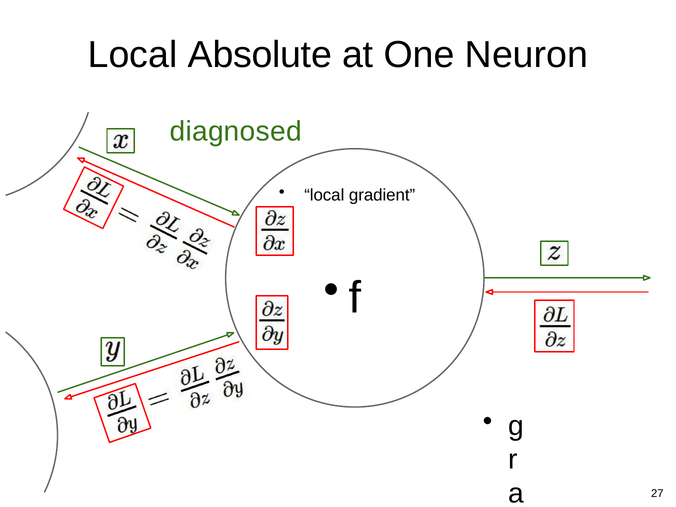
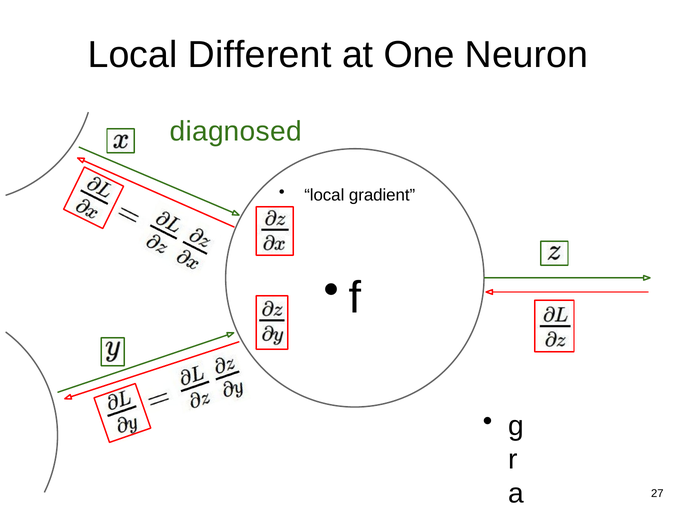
Absolute: Absolute -> Different
